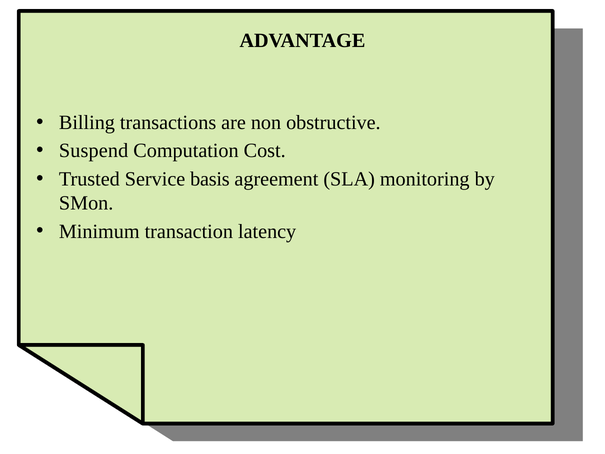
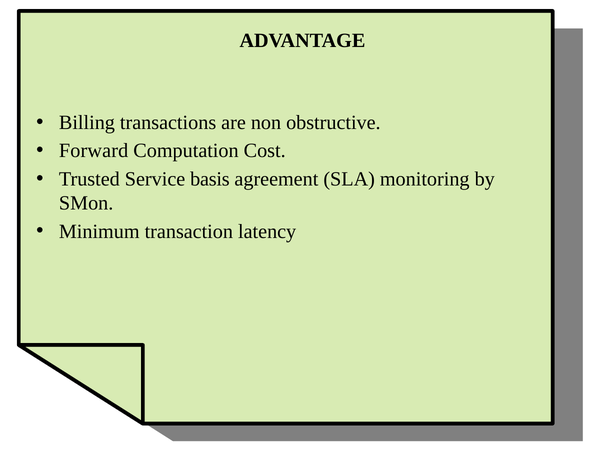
Suspend: Suspend -> Forward
